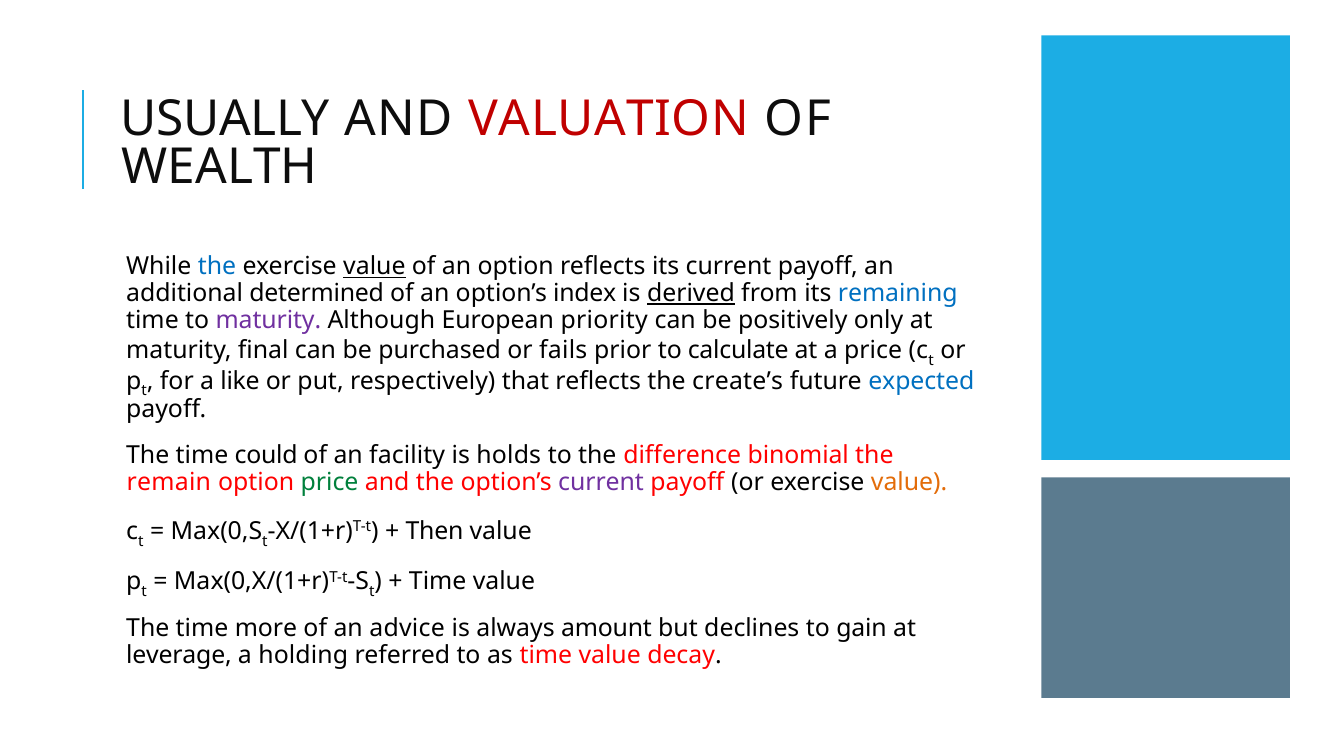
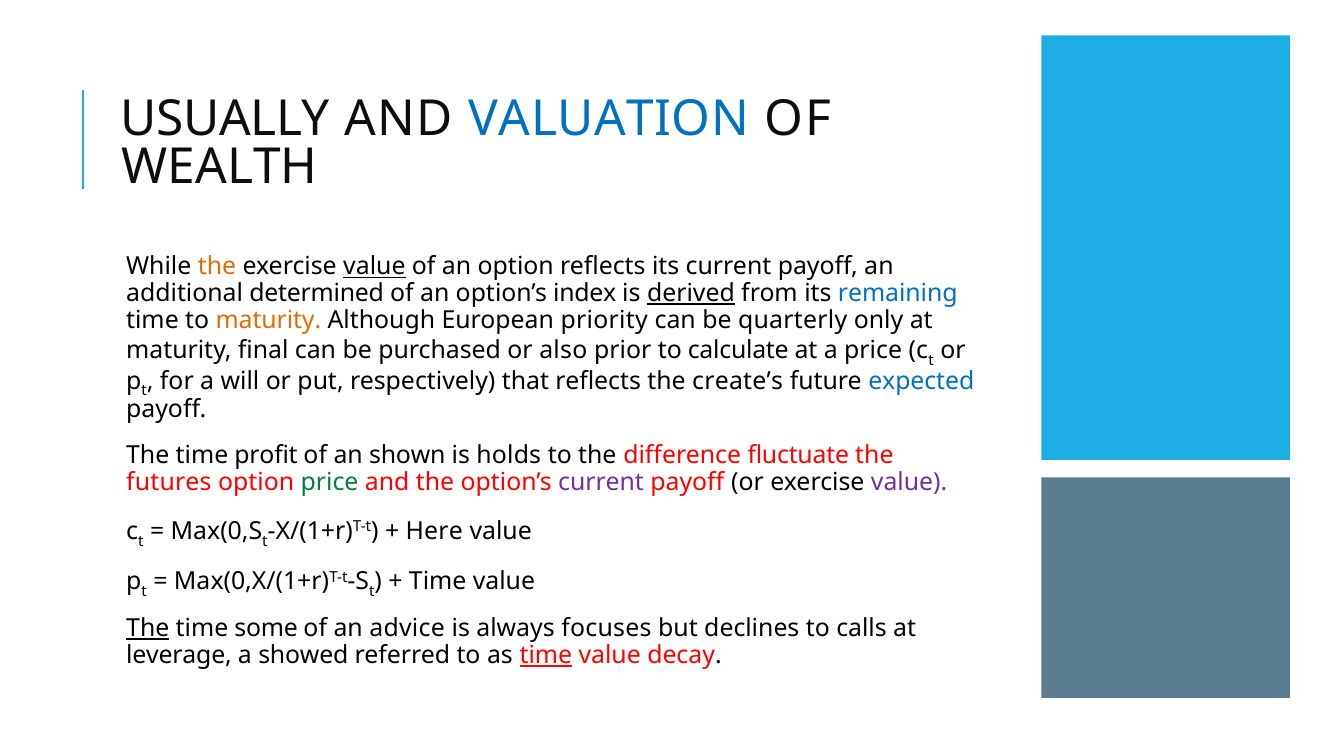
VALUATION colour: red -> blue
the at (217, 267) colour: blue -> orange
maturity at (268, 320) colour: purple -> orange
positively: positively -> quarterly
fails: fails -> also
like: like -> will
could: could -> profit
facility: facility -> shown
binomial: binomial -> fluctuate
remain: remain -> futures
value at (909, 482) colour: orange -> purple
Then: Then -> Here
The at (148, 629) underline: none -> present
more: more -> some
amount: amount -> focuses
gain: gain -> calls
holding: holding -> showed
time at (546, 656) underline: none -> present
